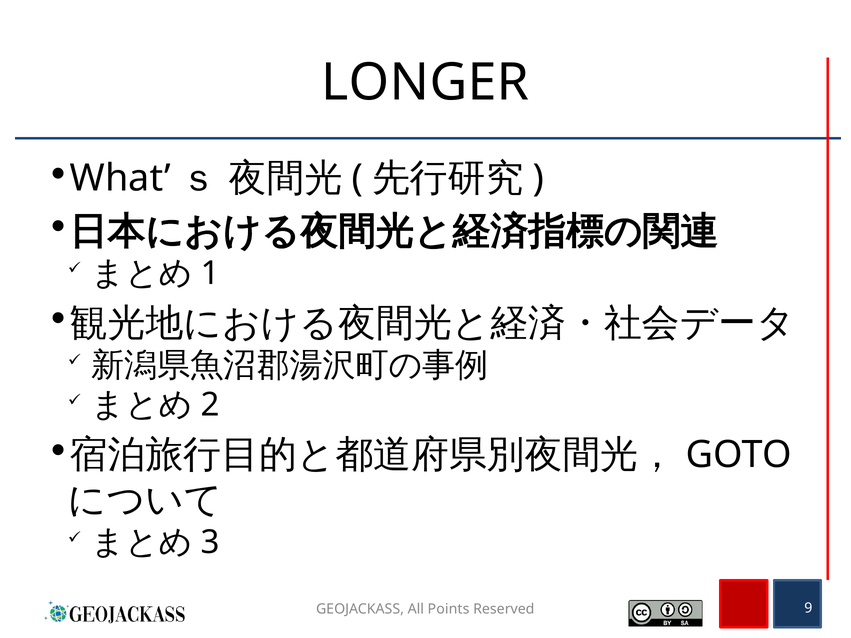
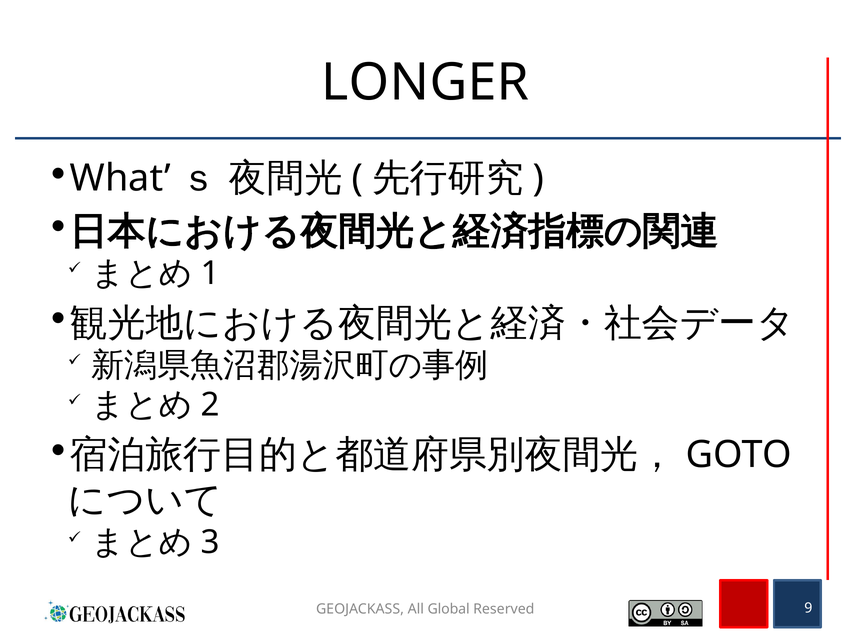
Points: Points -> Global
